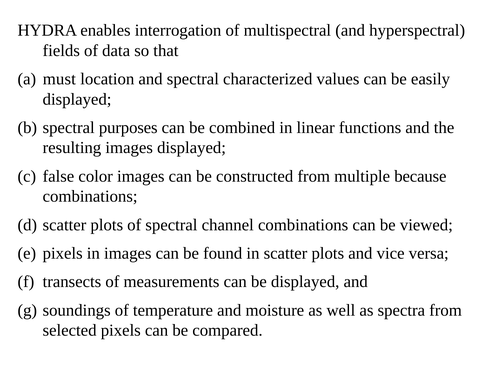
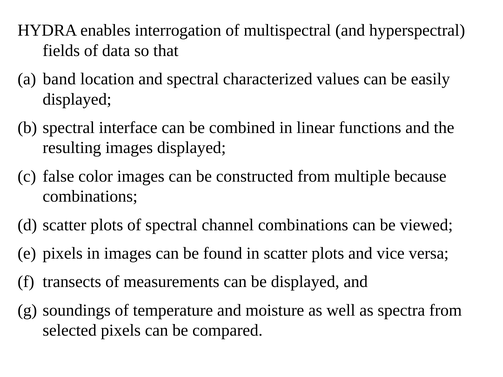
must: must -> band
purposes: purposes -> interface
